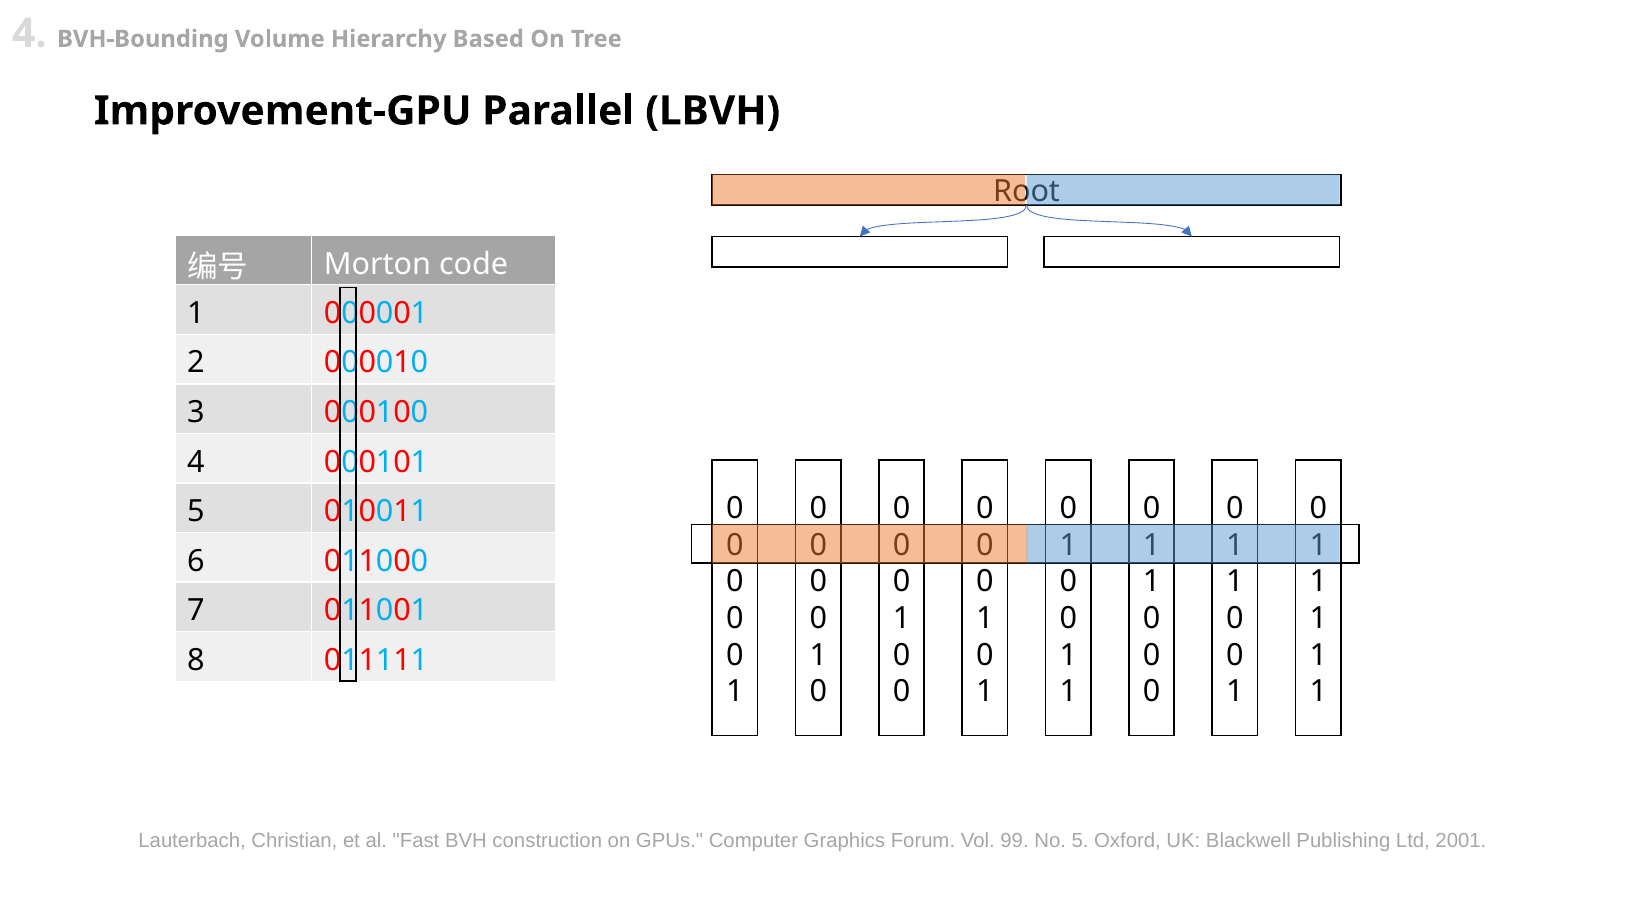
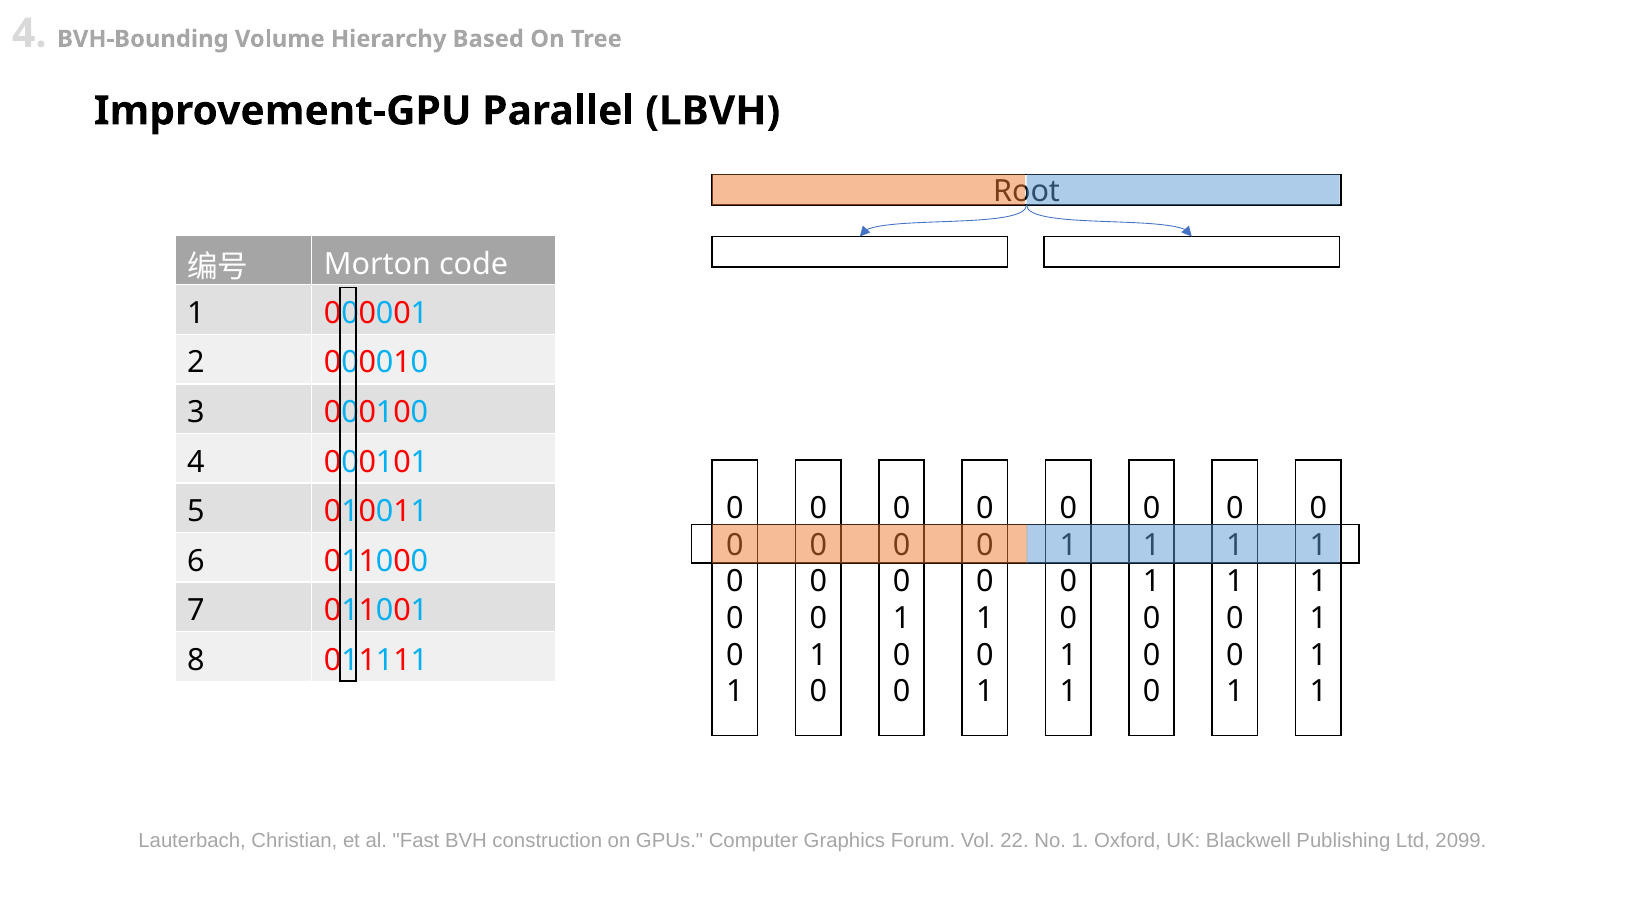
99: 99 -> 22
No 5: 5 -> 1
2001: 2001 -> 2099
